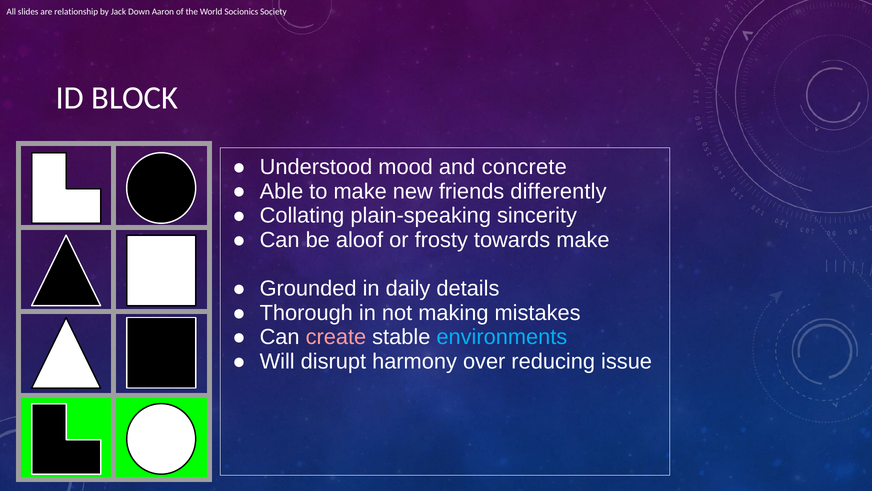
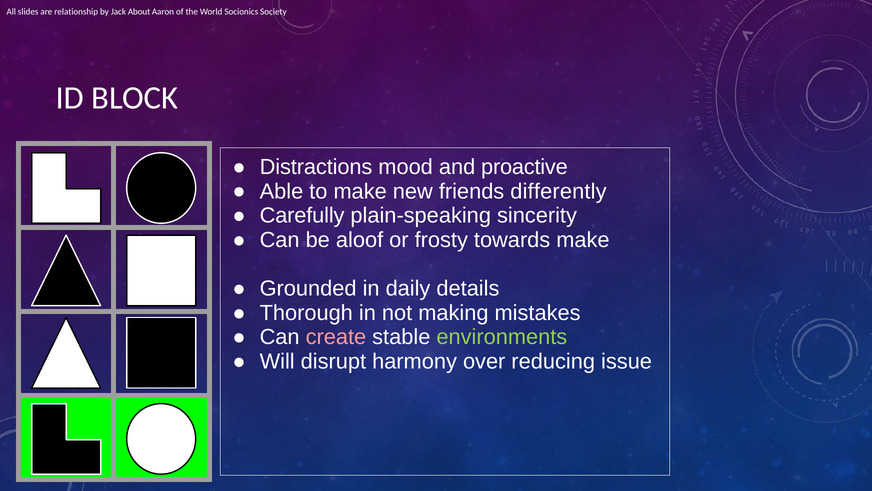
Down: Down -> About
Understood: Understood -> Distractions
concrete: concrete -> proactive
Collating: Collating -> Carefully
environments colour: light blue -> light green
